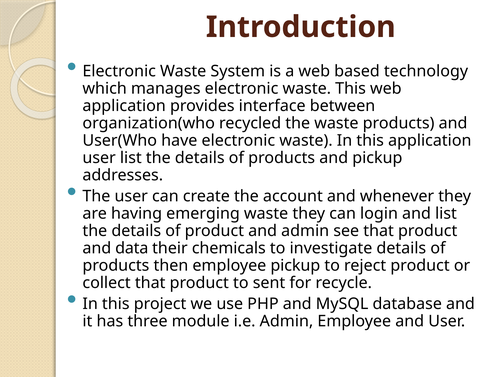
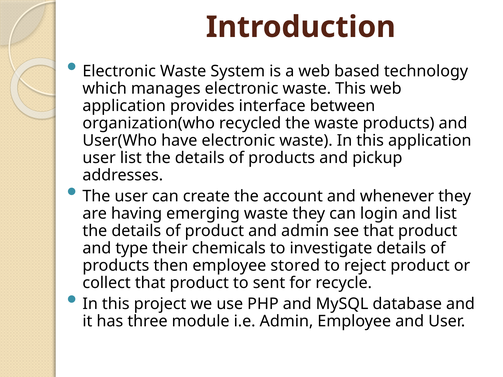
data: data -> type
employee pickup: pickup -> stored
